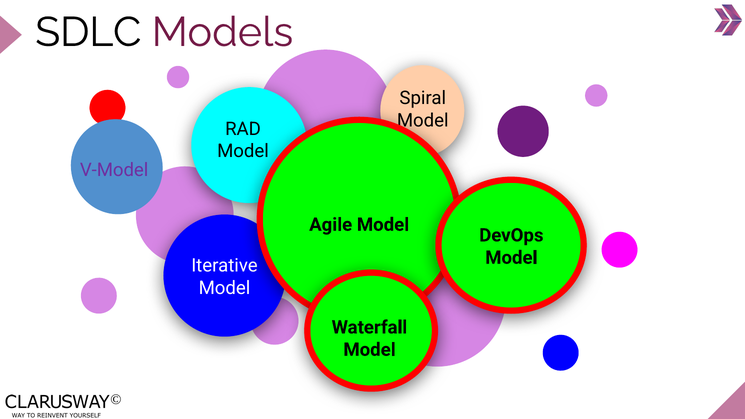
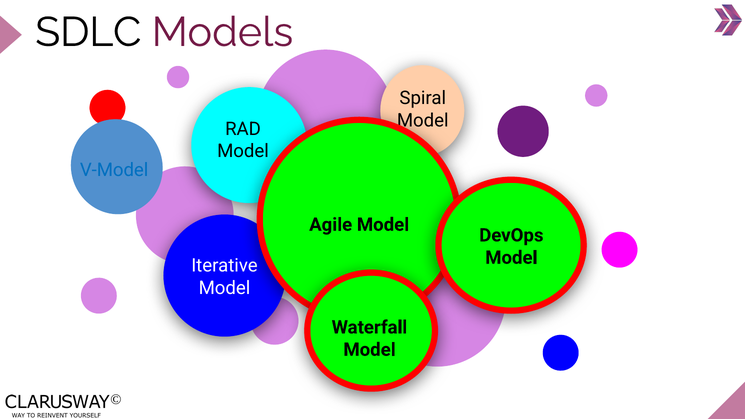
V-Model colour: purple -> blue
